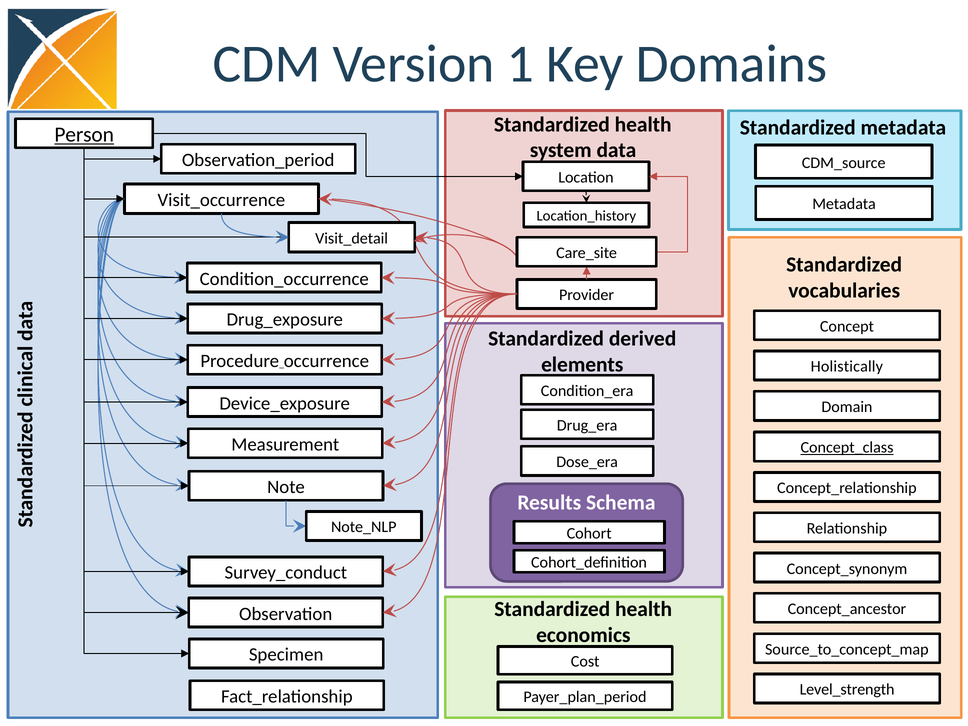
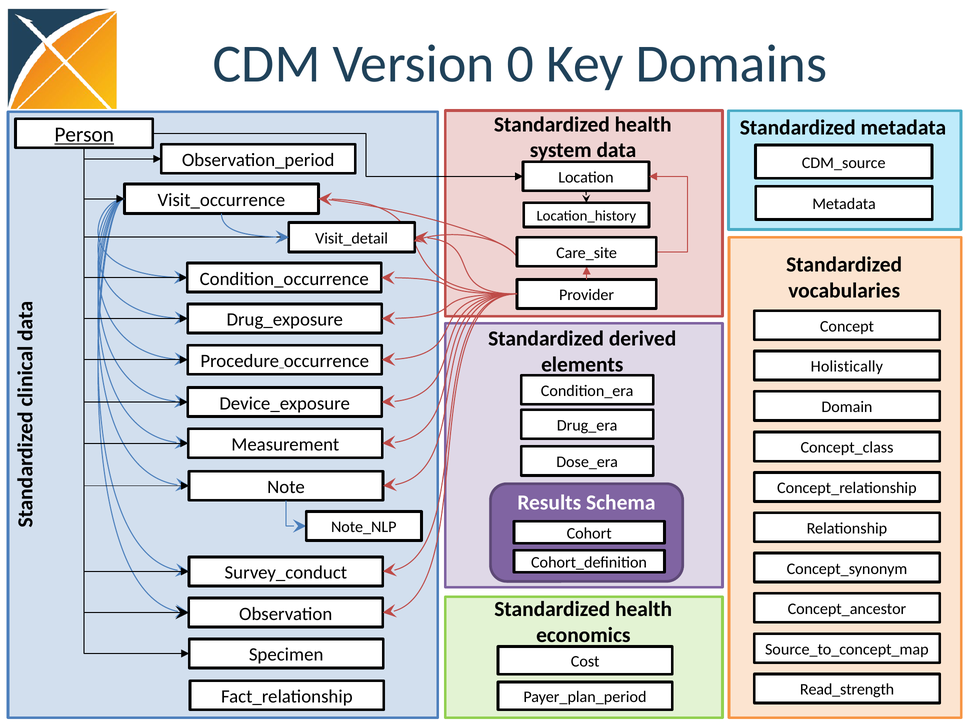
1: 1 -> 0
Concept_class underline: present -> none
Level_strength: Level_strength -> Read_strength
